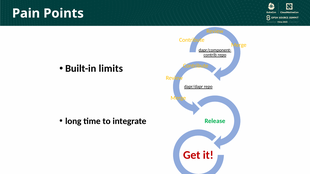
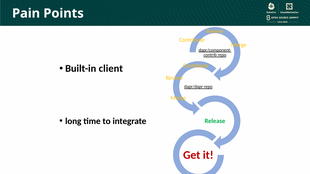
limits: limits -> client
